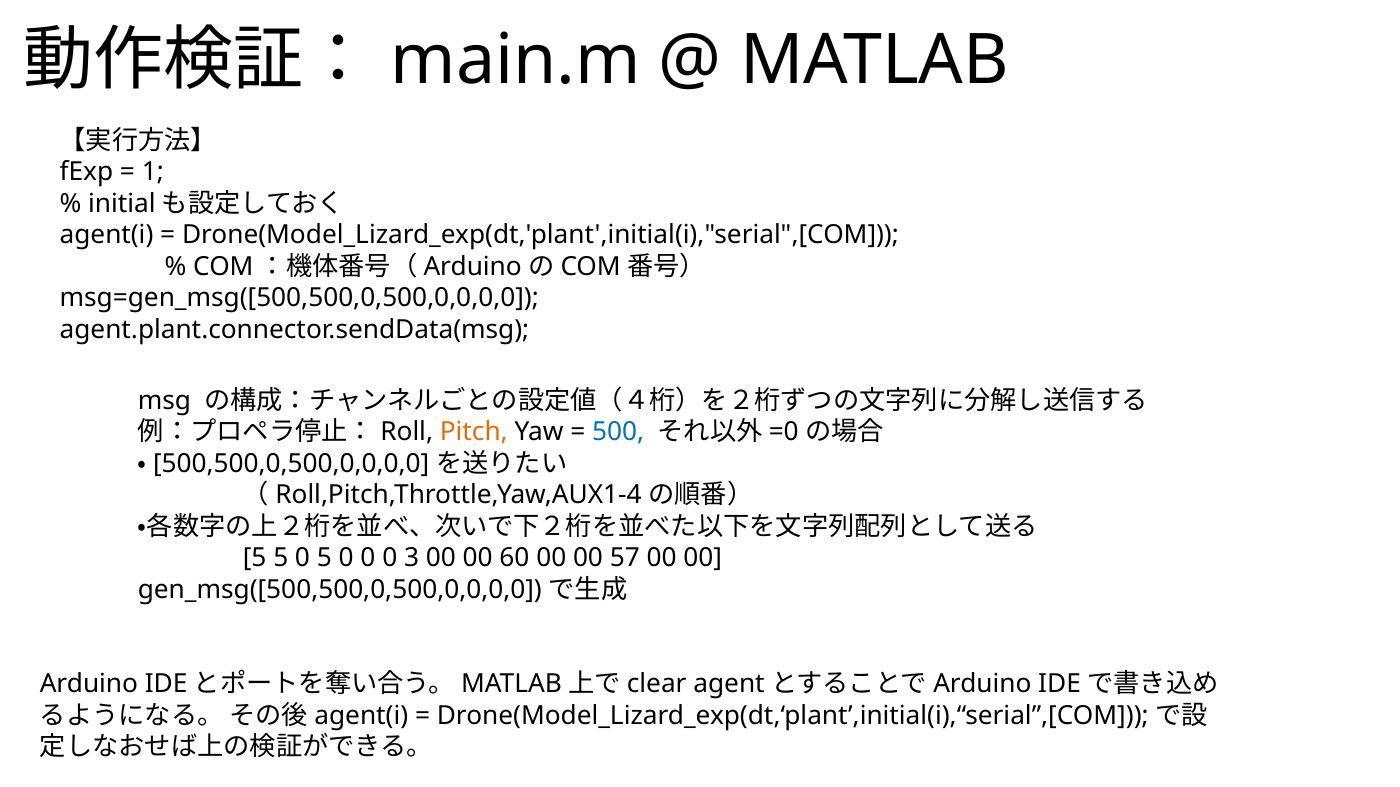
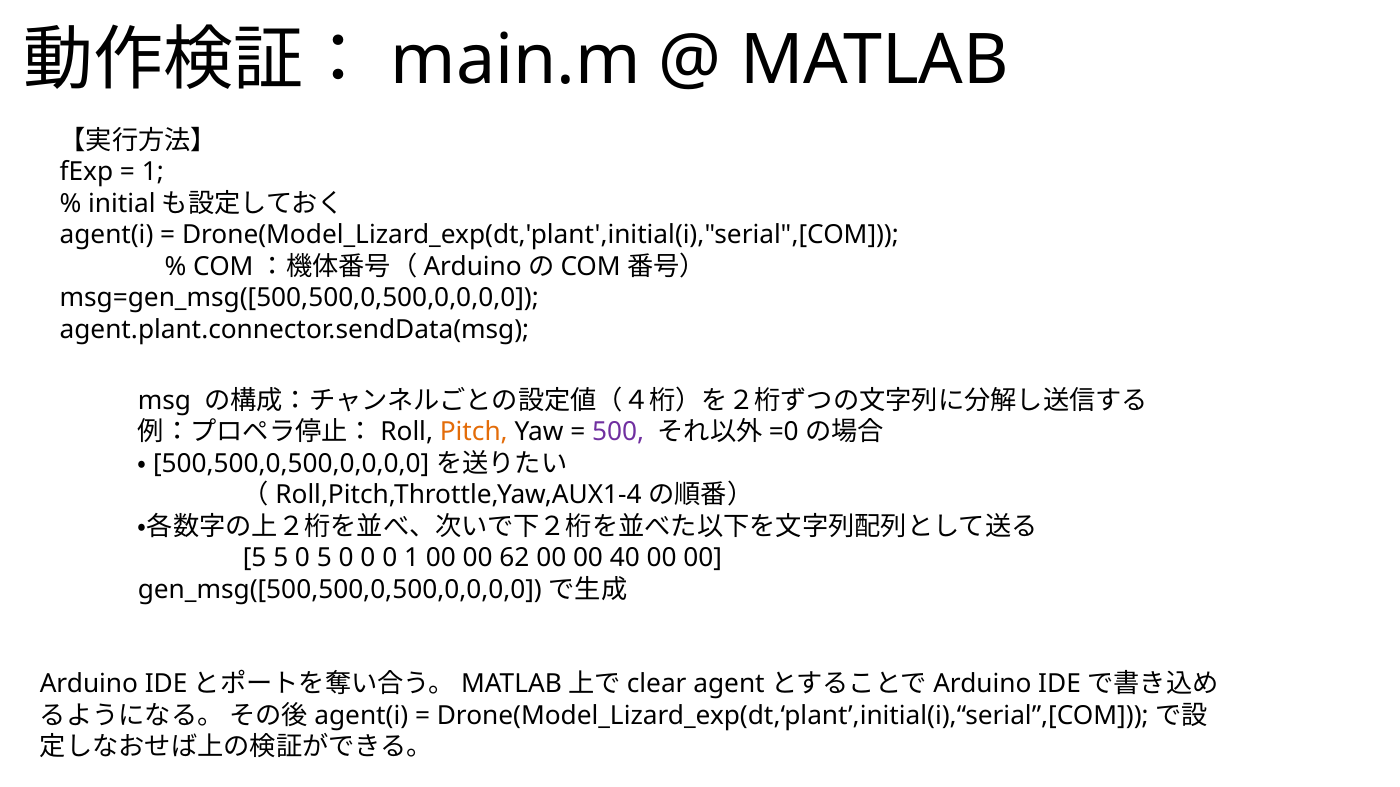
500 colour: blue -> purple
0 3: 3 -> 1
60: 60 -> 62
57: 57 -> 40
